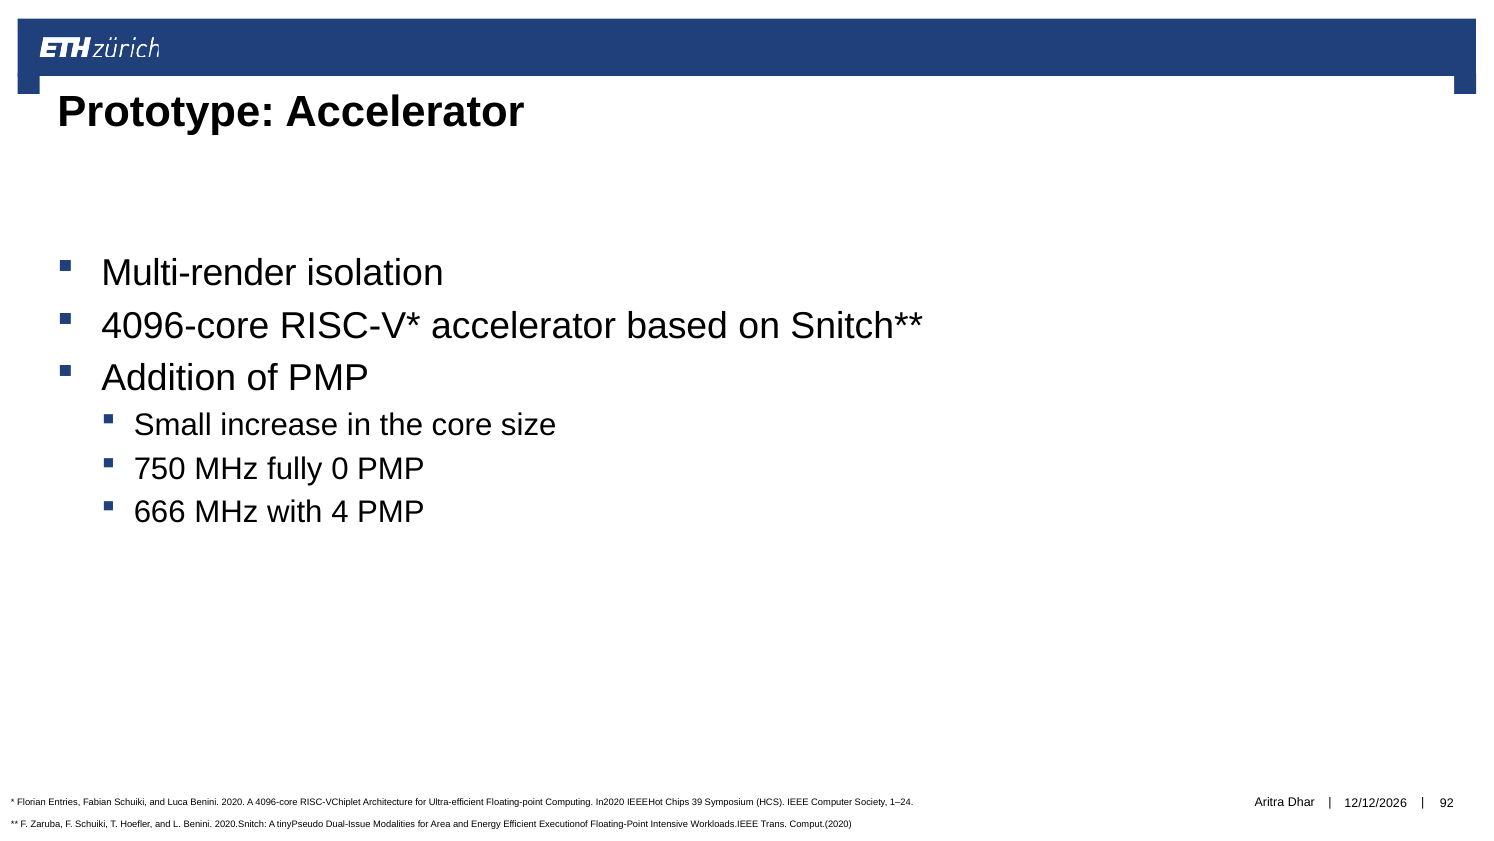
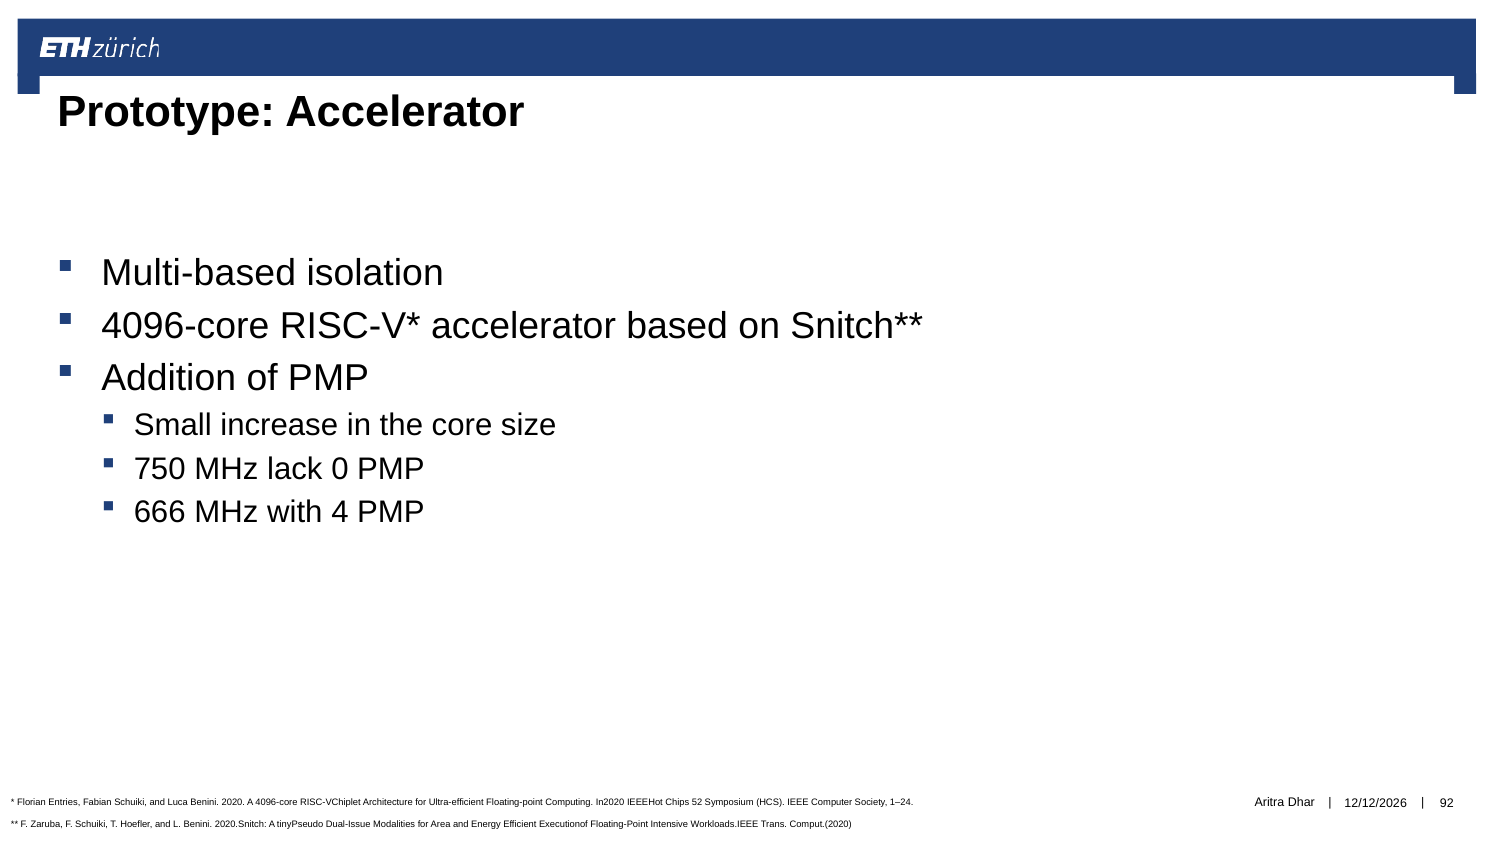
Multi-render: Multi-render -> Multi-based
fully: fully -> lack
39: 39 -> 52
